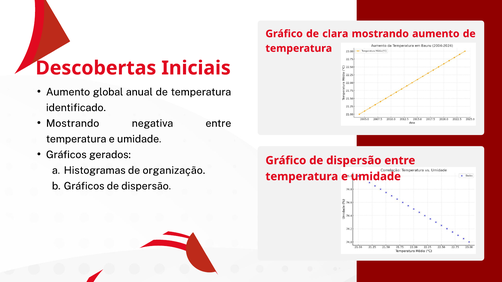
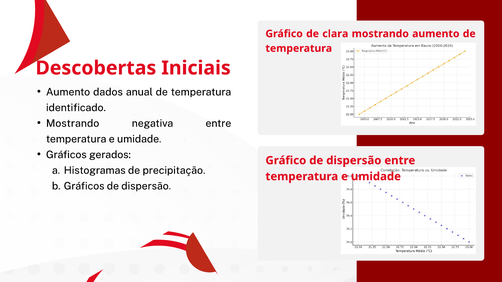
global: global -> dados
organização: organização -> precipitação
